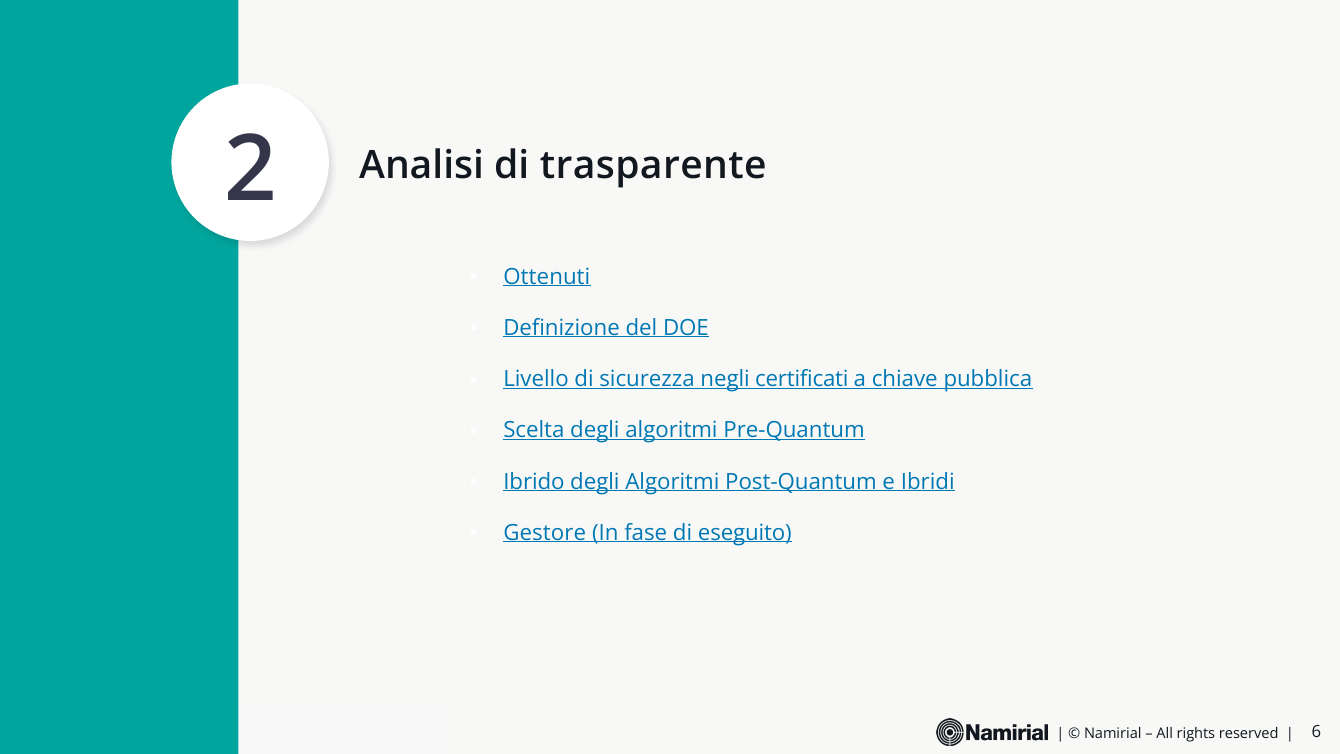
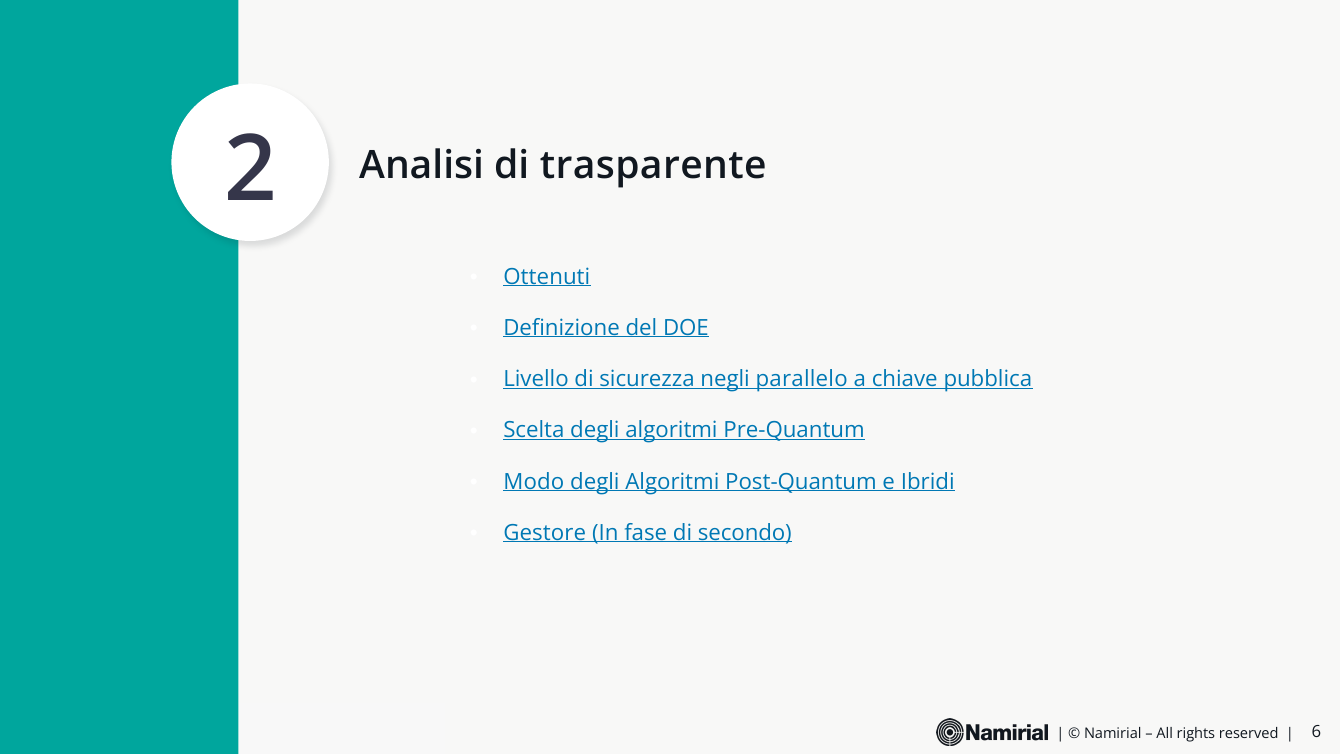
certificati: certificati -> parallelo
Ibrido: Ibrido -> Modo
eseguito: eseguito -> secondo
